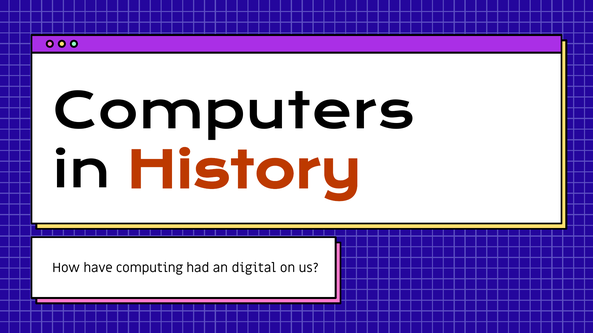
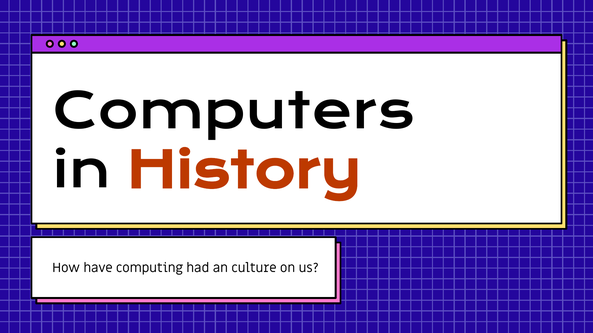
digital: digital -> culture
